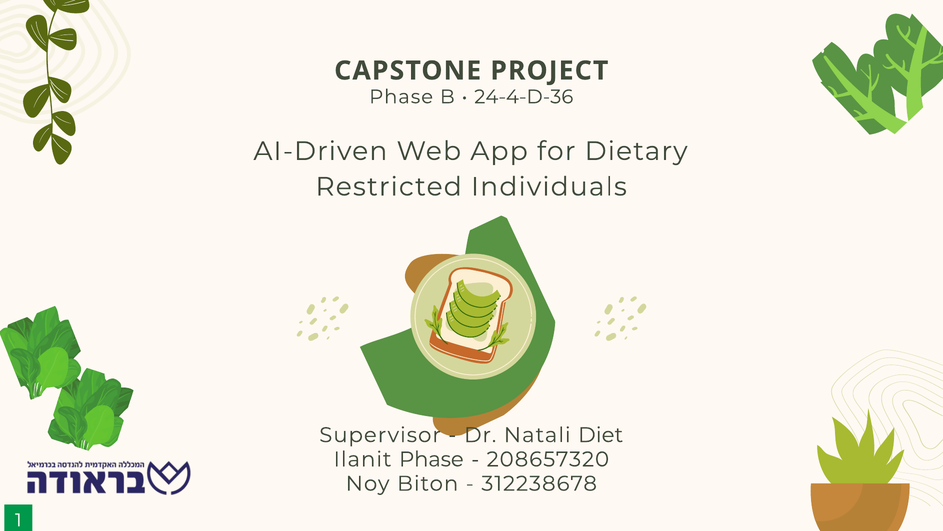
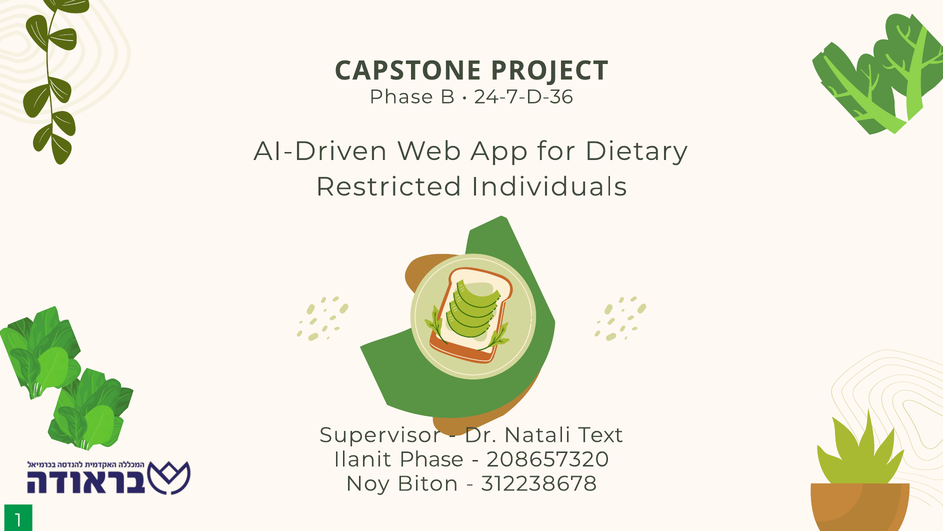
24-4-D-36: 24-4-D-36 -> 24-7-D-36
Diet: Diet -> Text
